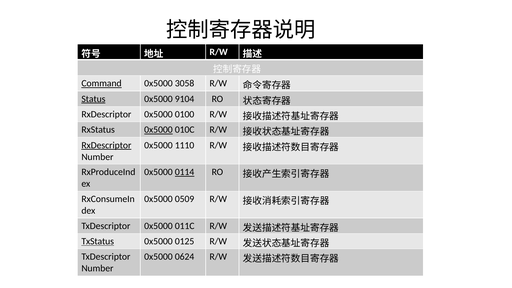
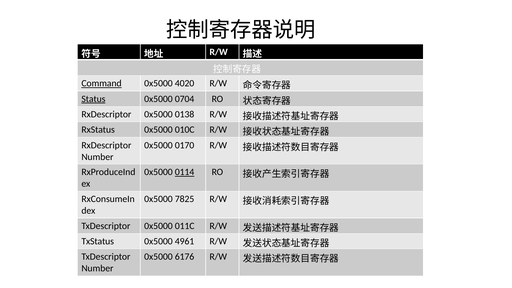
3058: 3058 -> 4020
9104: 9104 -> 0704
0100: 0100 -> 0138
0x5000 at (158, 130) underline: present -> none
RxDescriptor at (106, 145) underline: present -> none
1110: 1110 -> 0170
0509: 0509 -> 7825
TxStatus underline: present -> none
0125: 0125 -> 4961
0624: 0624 -> 6176
